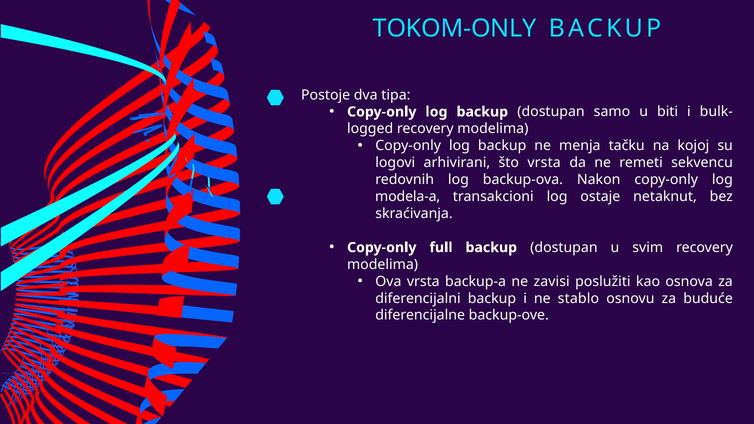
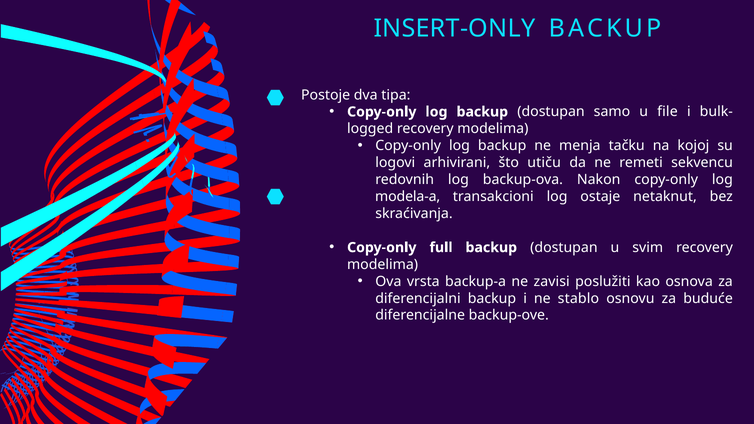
TOKOM-ONLY: TOKOM-ONLY -> INSERT-ONLY
biti: biti -> file
što vrsta: vrsta -> utiču
